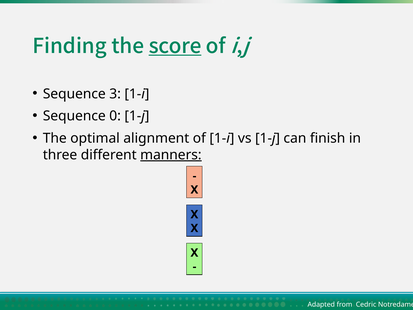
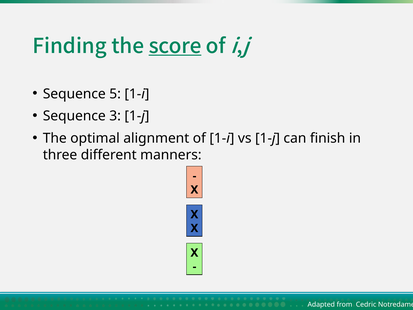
3: 3 -> 5
0: 0 -> 3
manners underline: present -> none
